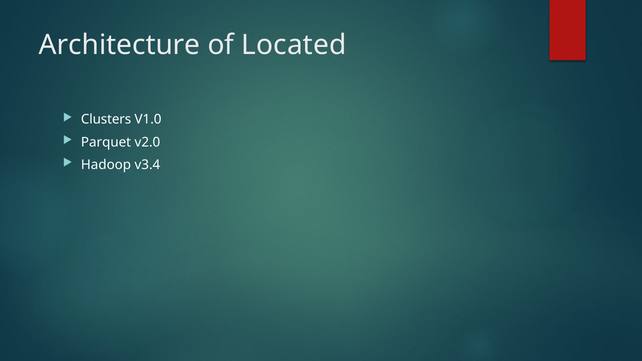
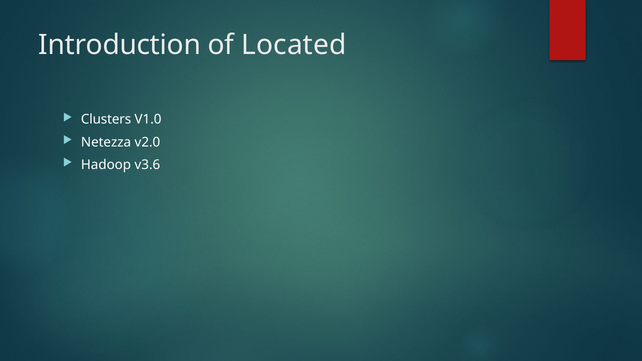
Architecture: Architecture -> Introduction
Parquet: Parquet -> Netezza
v3.4: v3.4 -> v3.6
